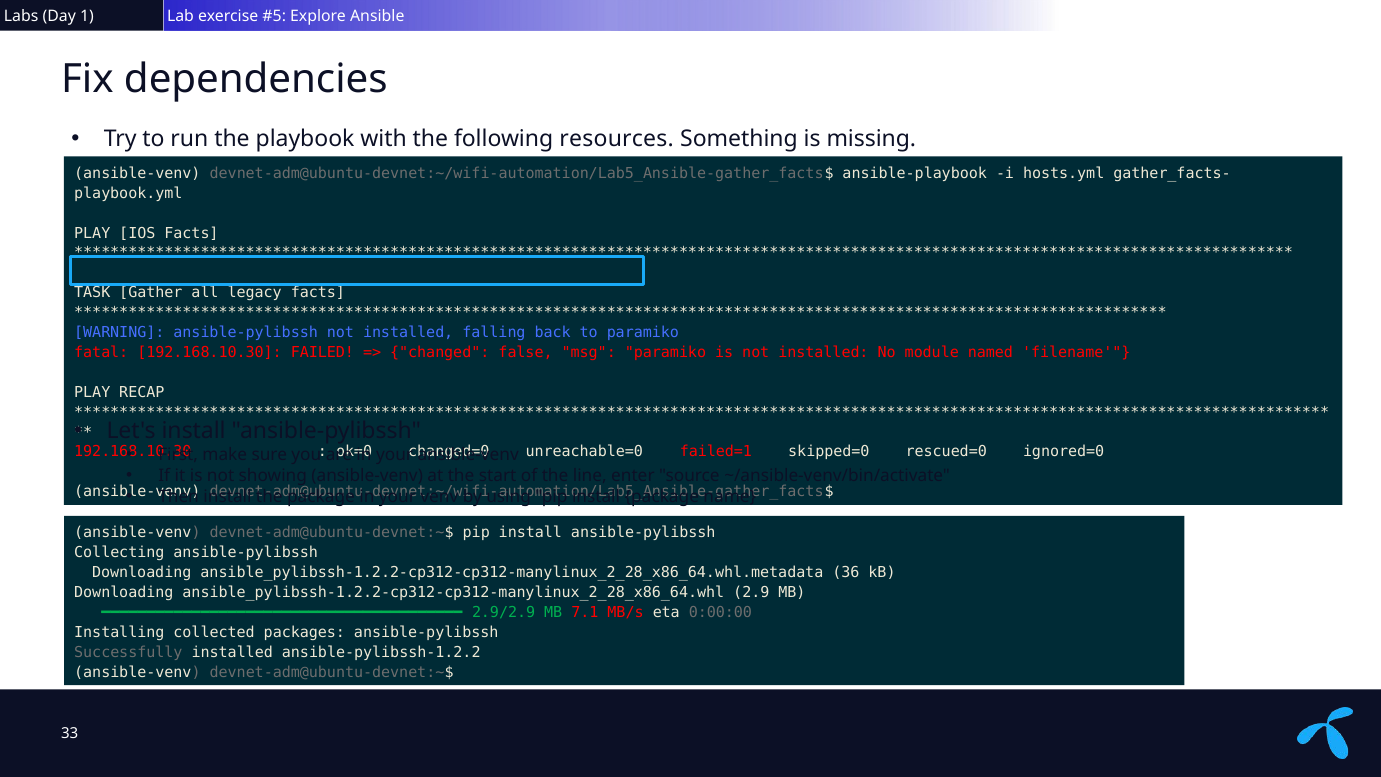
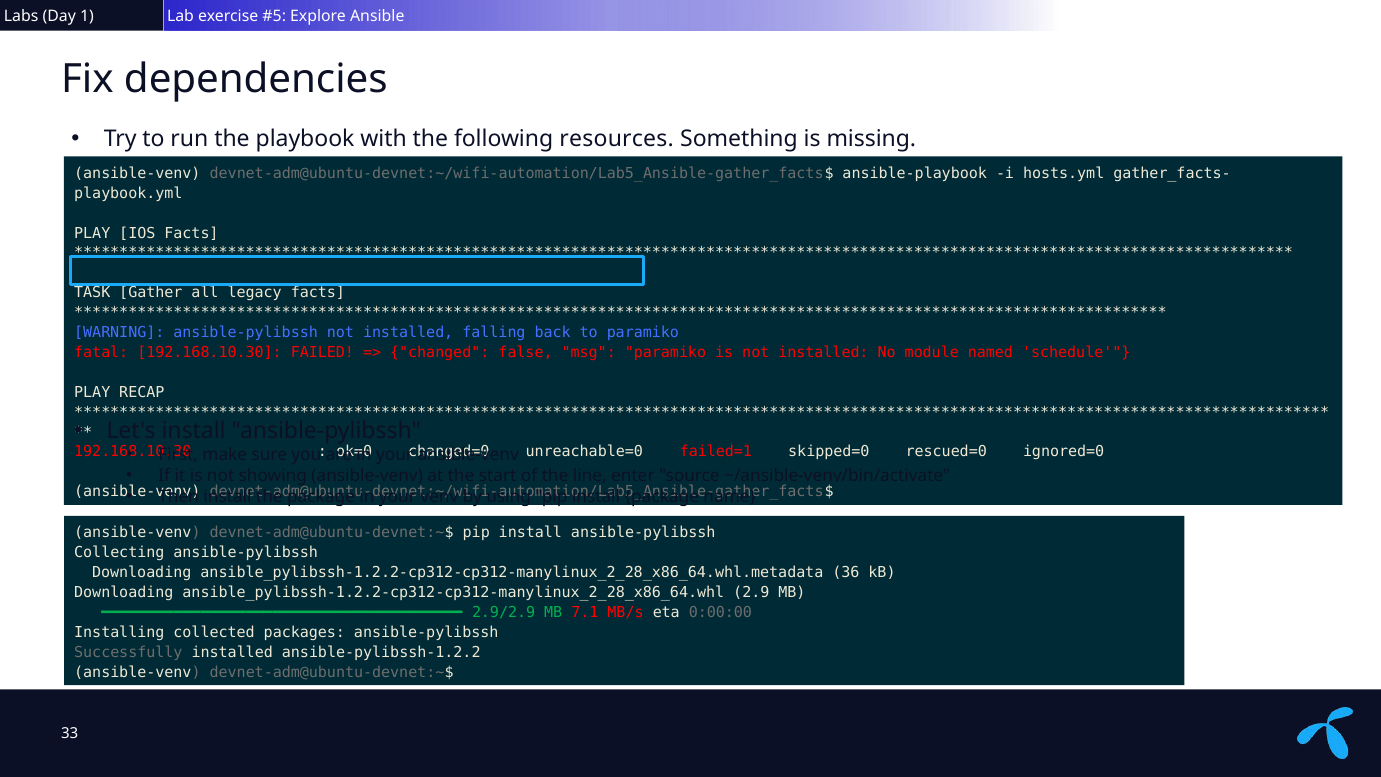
filename: filename -> schedule
